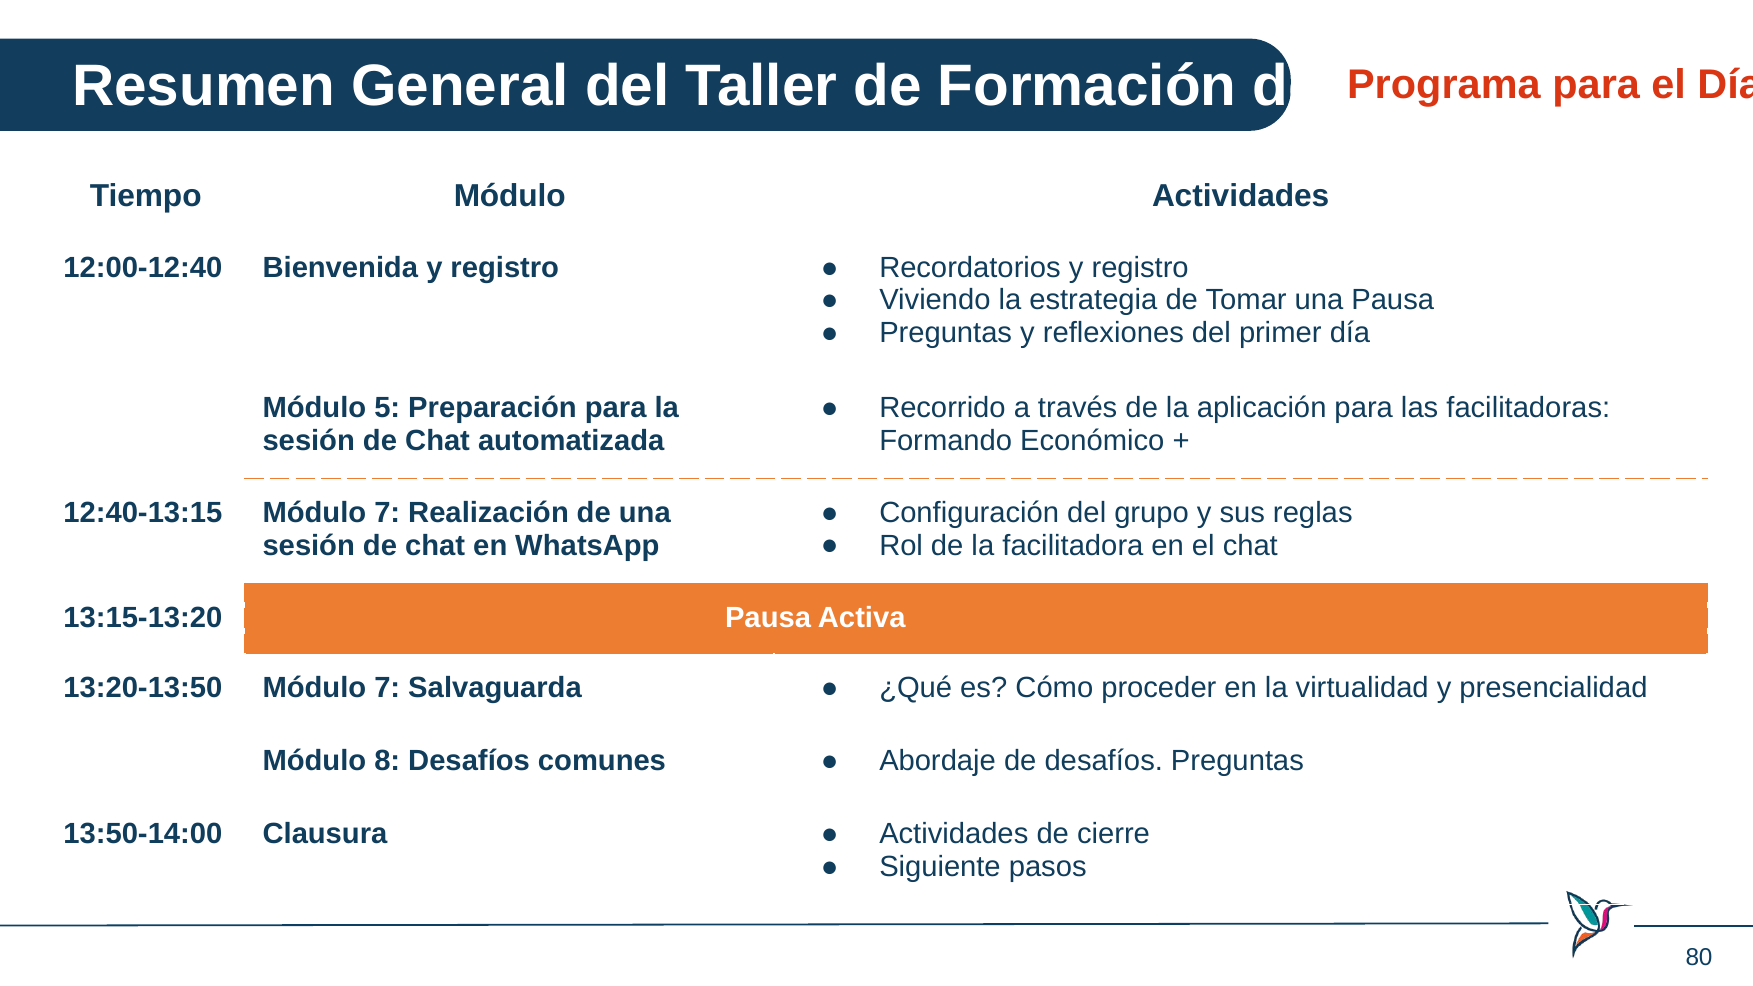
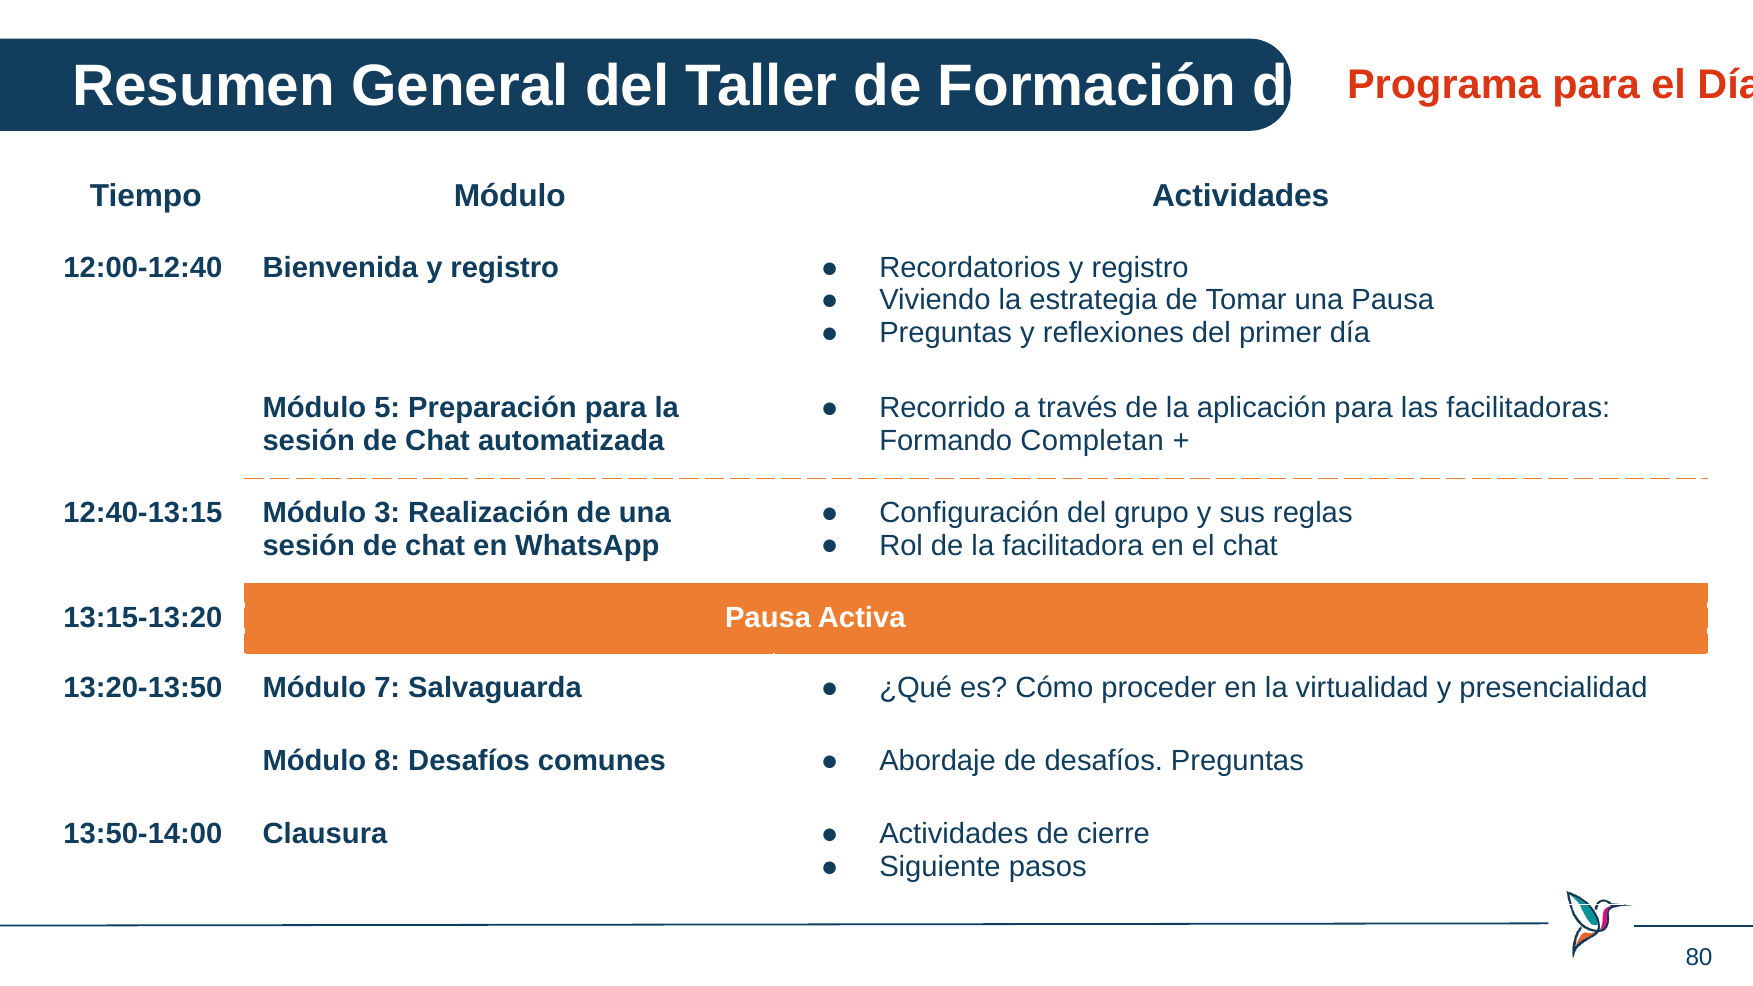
Económico: Económico -> Completan
12:40-13:15 Módulo 7: 7 -> 3
